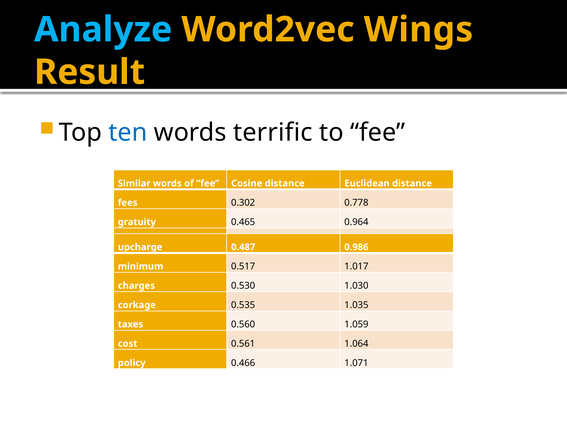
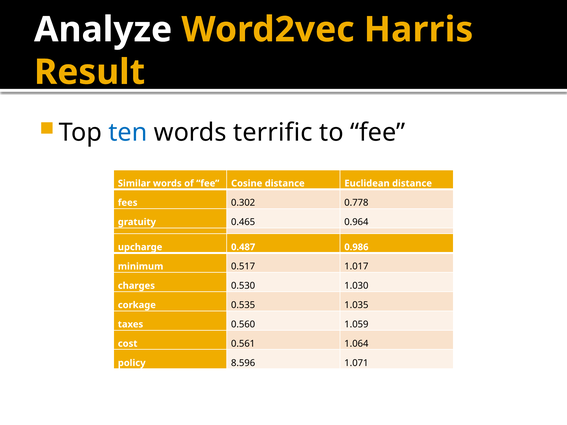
Analyze colour: light blue -> white
Wings: Wings -> Harris
0.466: 0.466 -> 8.596
